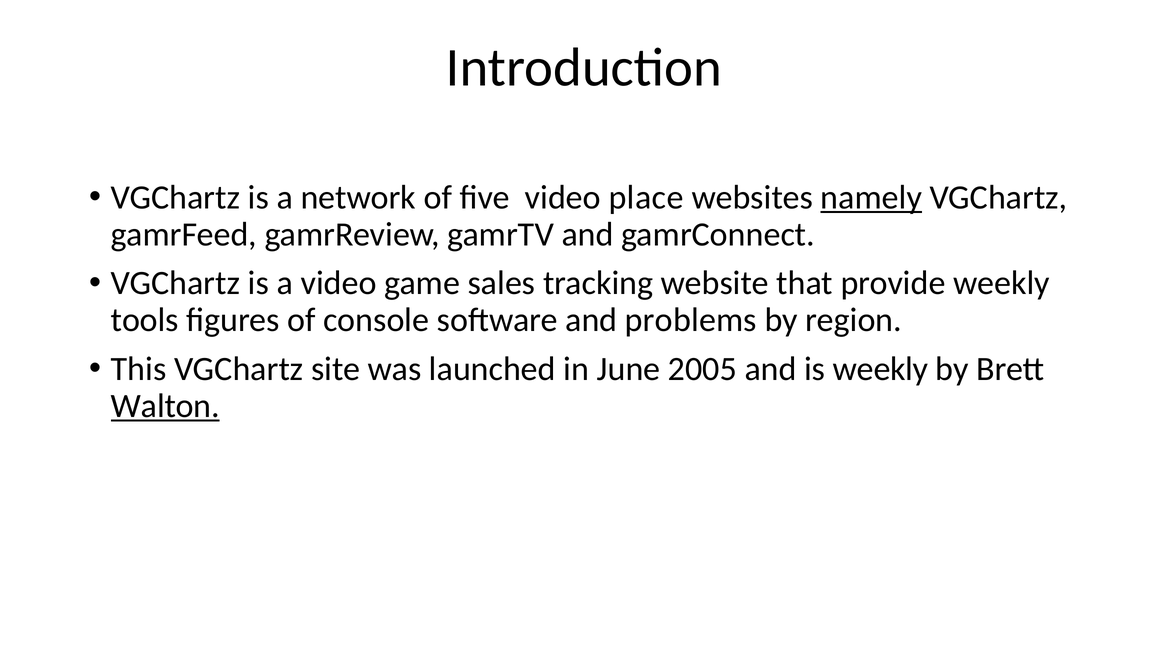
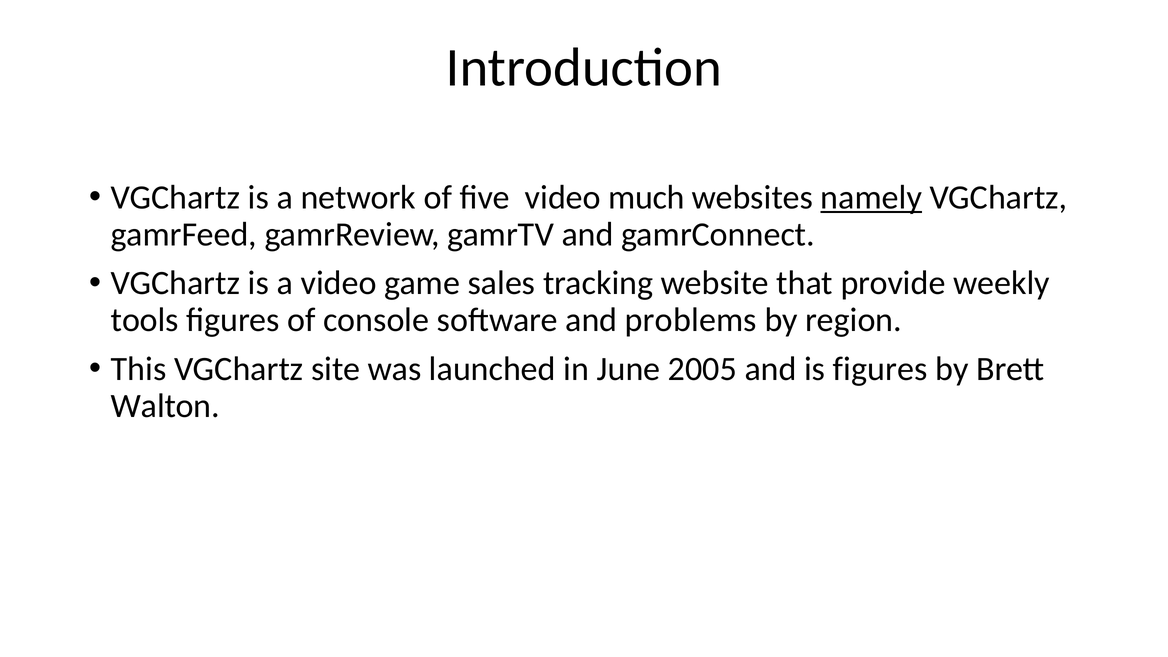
place: place -> much
is weekly: weekly -> figures
Walton underline: present -> none
